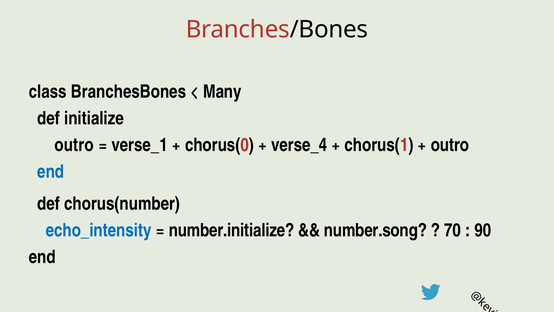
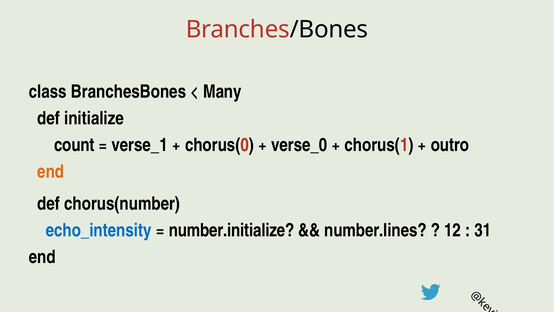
outro at (74, 145): outro -> count
verse_4: verse_4 -> verse_0
end at (51, 171) colour: blue -> orange
number.song: number.song -> number.lines
70: 70 -> 12
90: 90 -> 31
